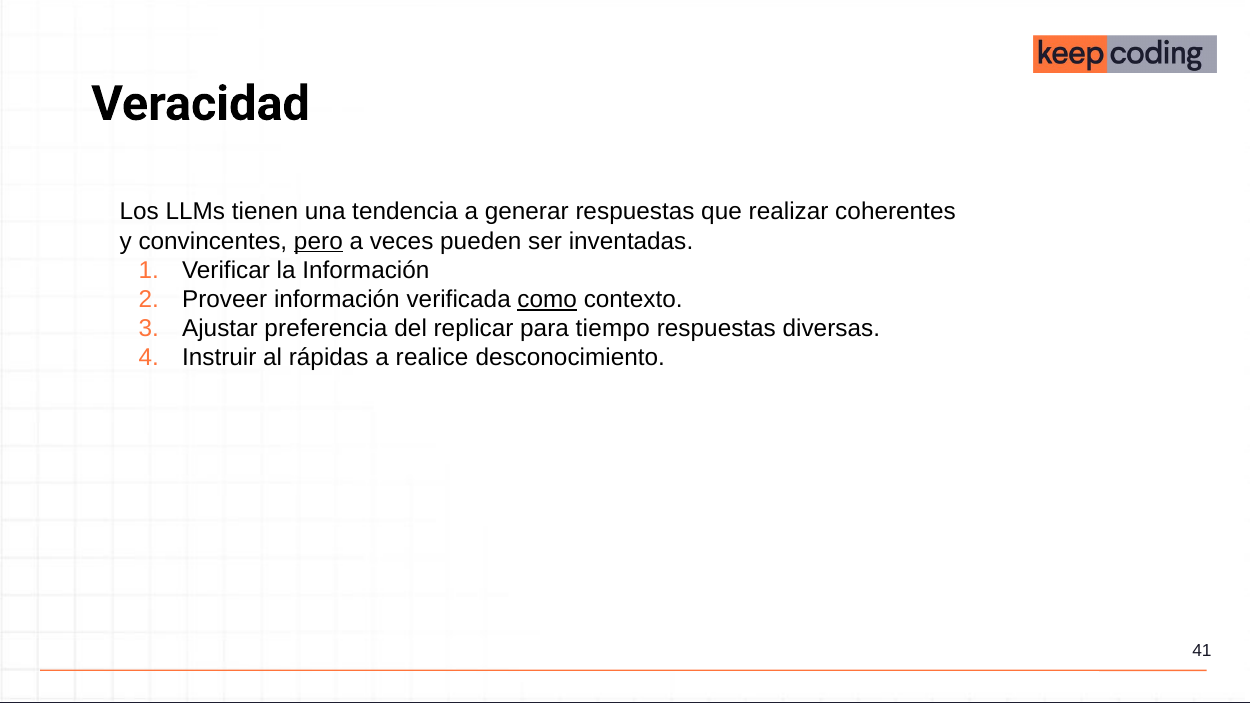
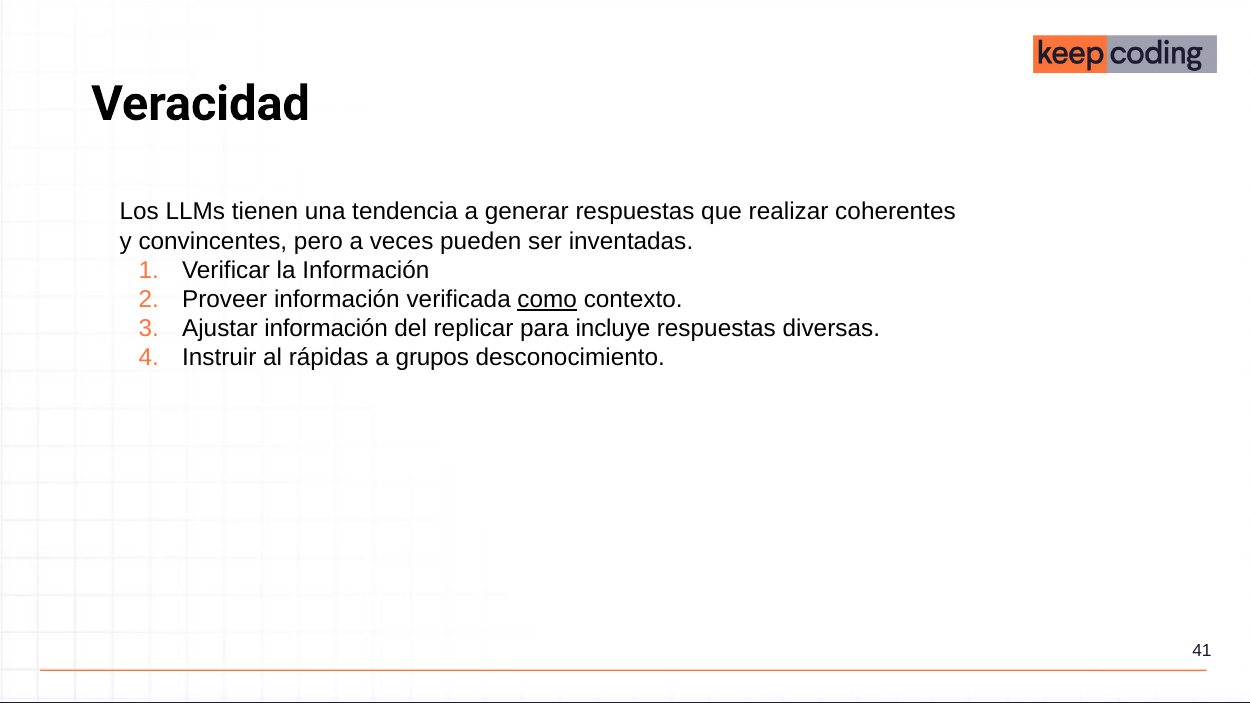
pero underline: present -> none
Ajustar preferencia: preferencia -> información
tiempo: tiempo -> incluye
realice: realice -> grupos
